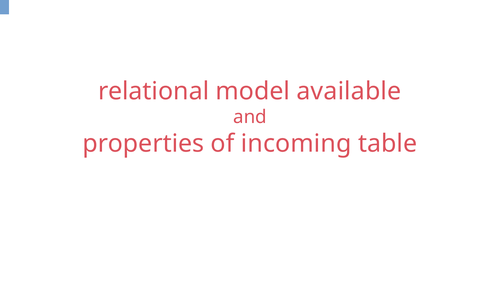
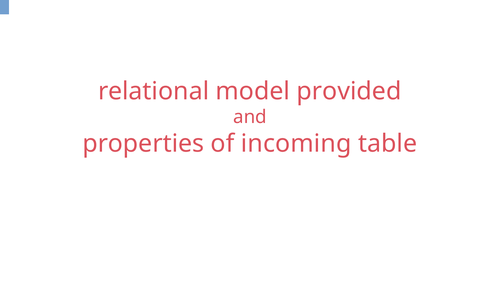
available: available -> provided
